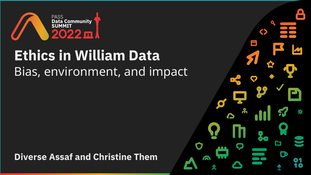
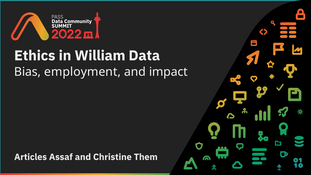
environment: environment -> employment
Diverse: Diverse -> Articles
